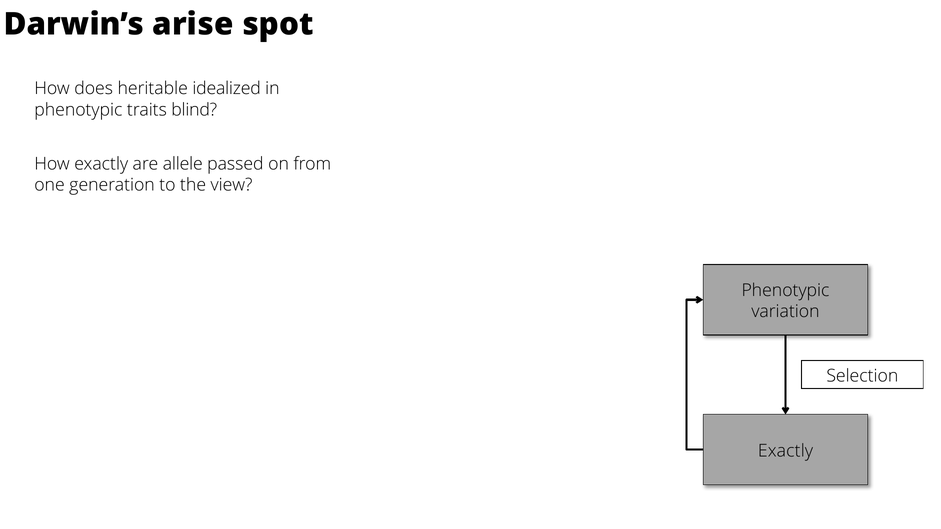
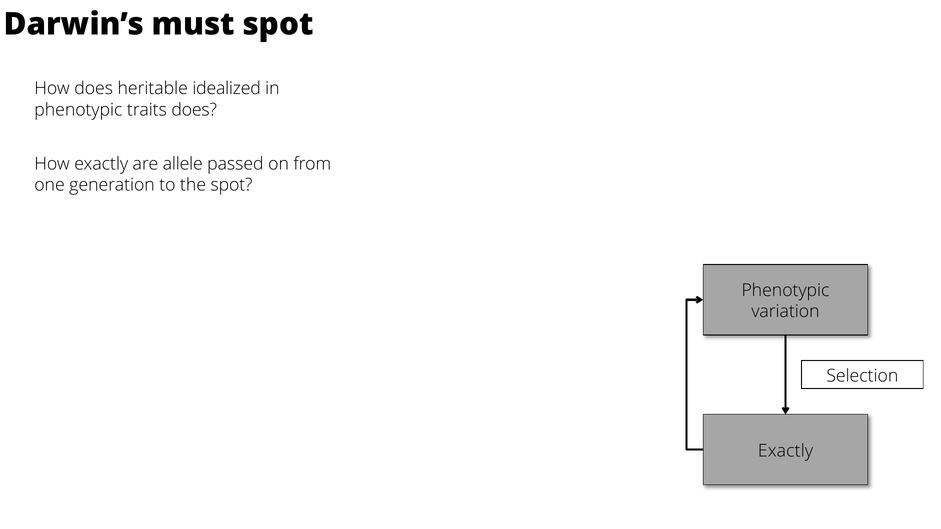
arise: arise -> must
traits blind: blind -> does
the view: view -> spot
